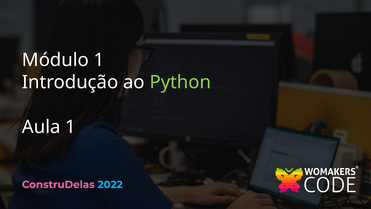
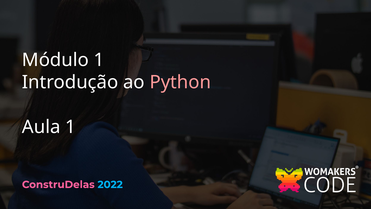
Python colour: light green -> pink
